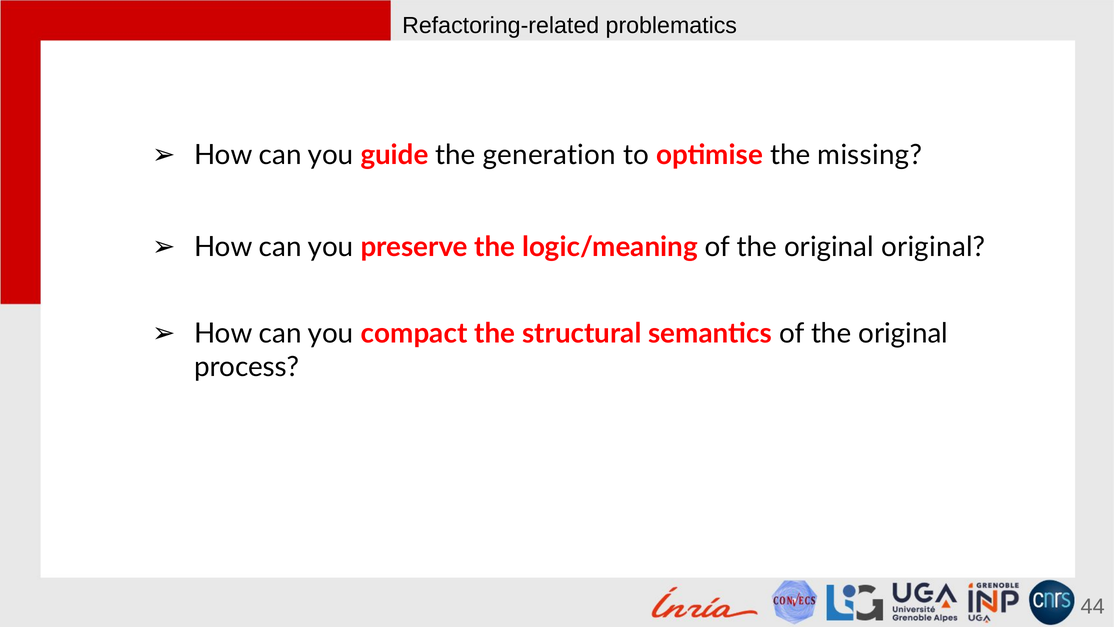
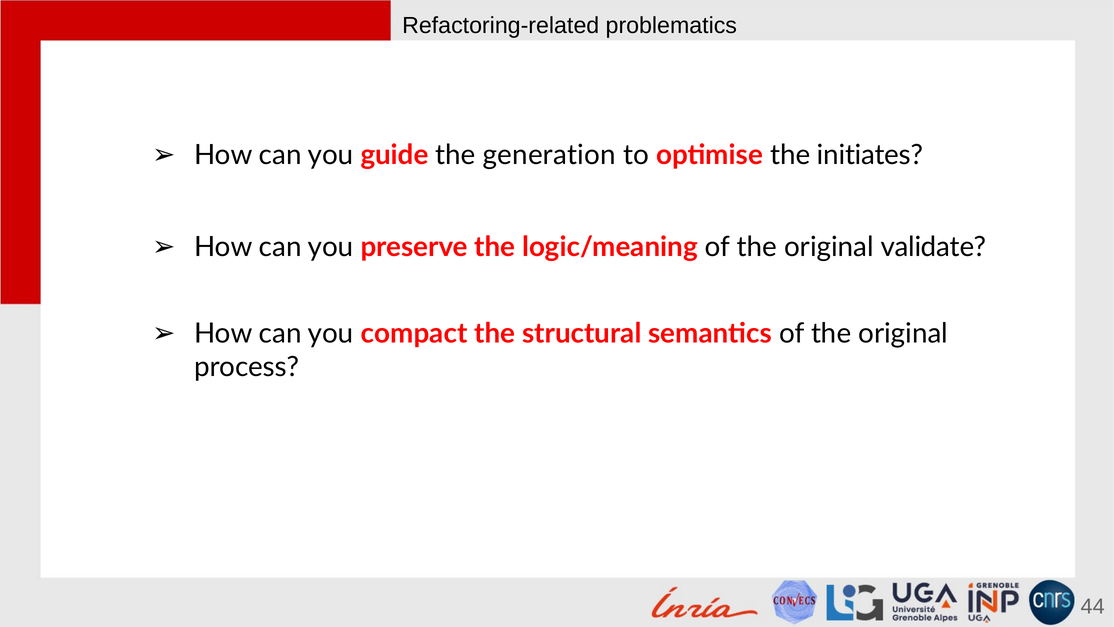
missing: missing -> initiates
original original: original -> validate
